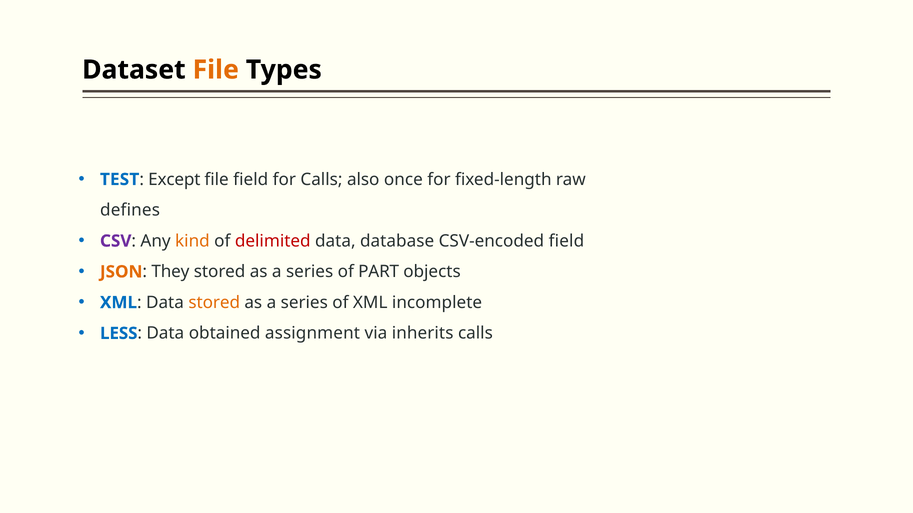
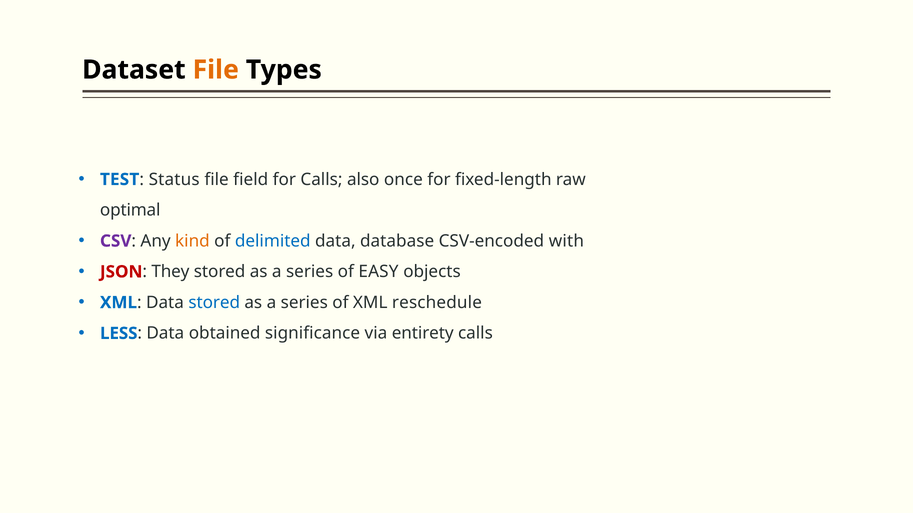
Except: Except -> Status
defines: defines -> optimal
delimited colour: red -> blue
CSV-encoded field: field -> with
JSON colour: orange -> red
PART: PART -> EASY
stored at (214, 303) colour: orange -> blue
incomplete: incomplete -> reschedule
assignment: assignment -> significance
inherits: inherits -> entirety
